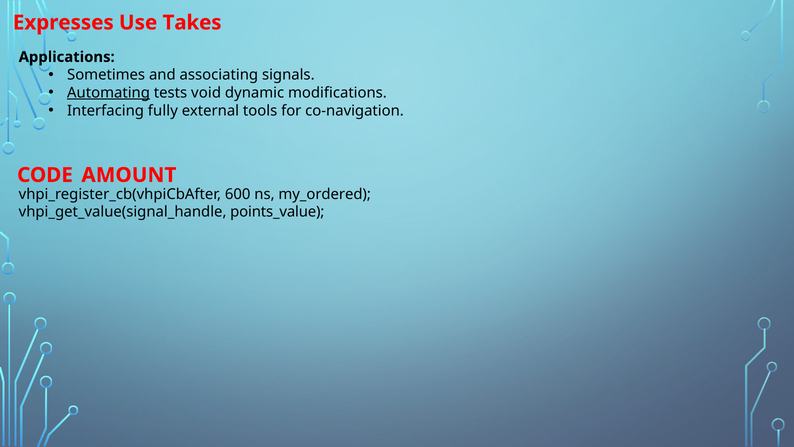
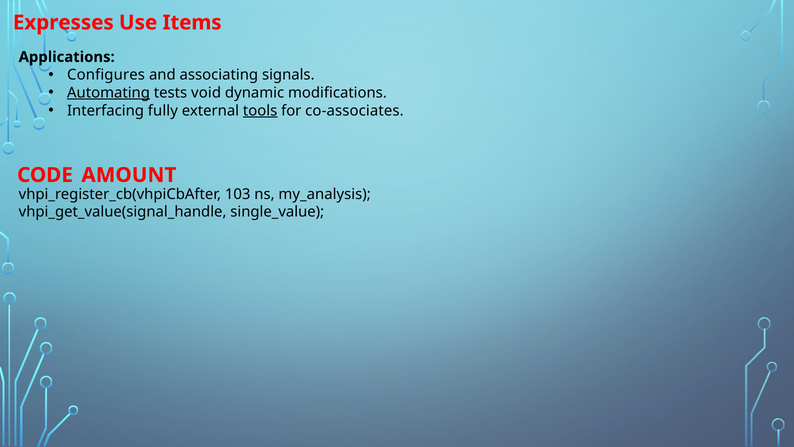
Takes: Takes -> Items
Sometimes: Sometimes -> Configures
tools underline: none -> present
co-navigation: co-navigation -> co-associates
600: 600 -> 103
my_ordered: my_ordered -> my_analysis
points_value: points_value -> single_value
